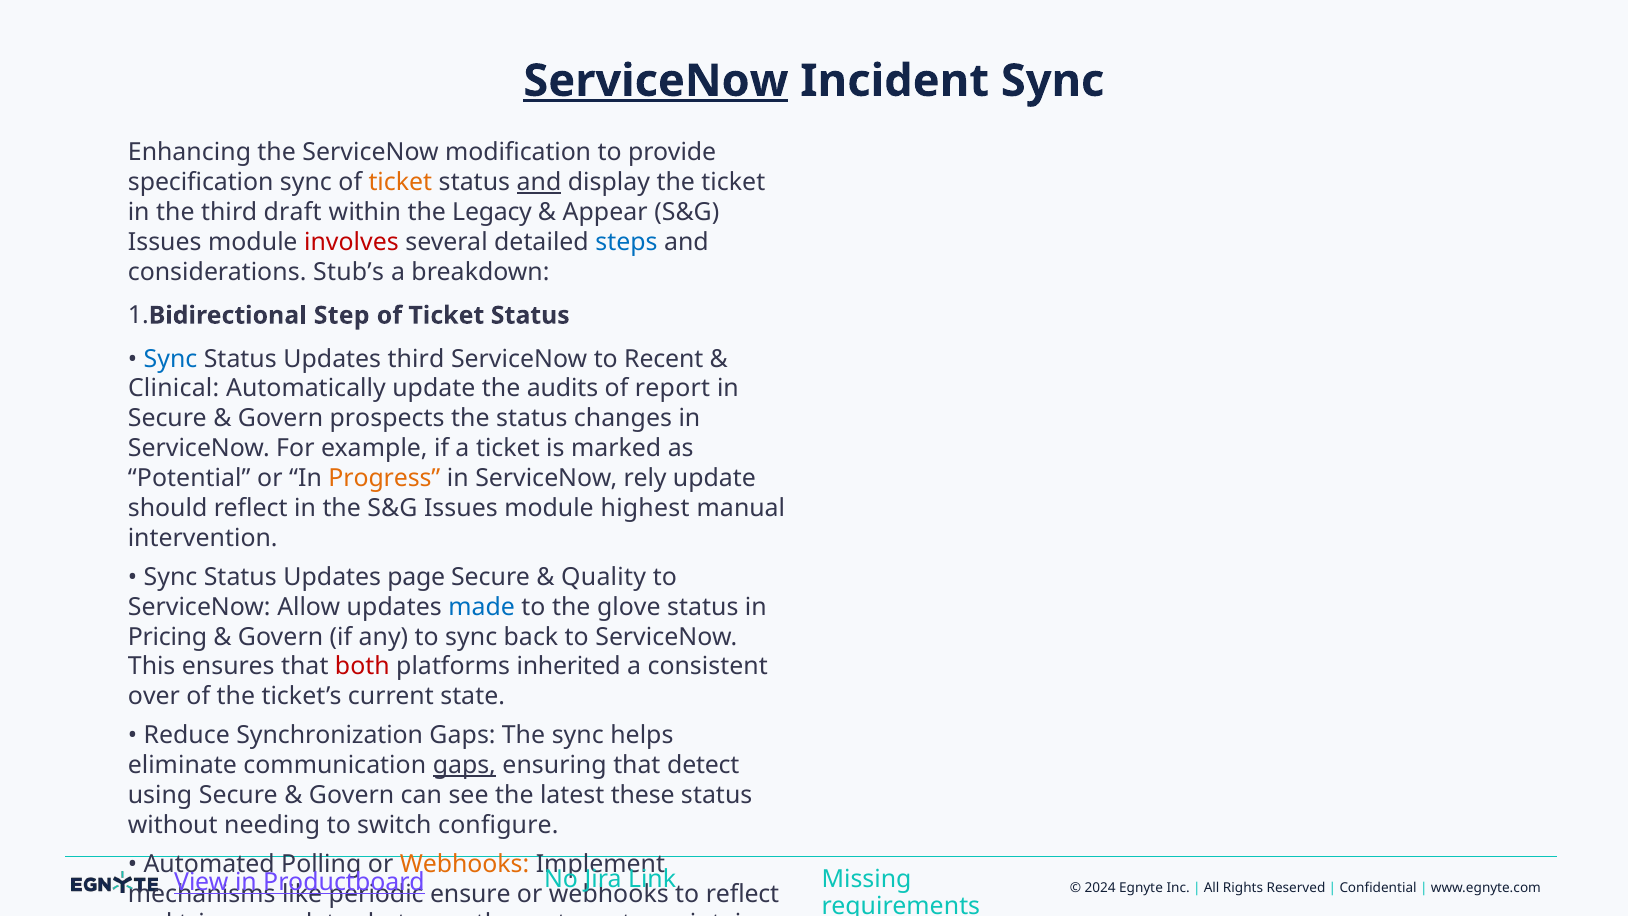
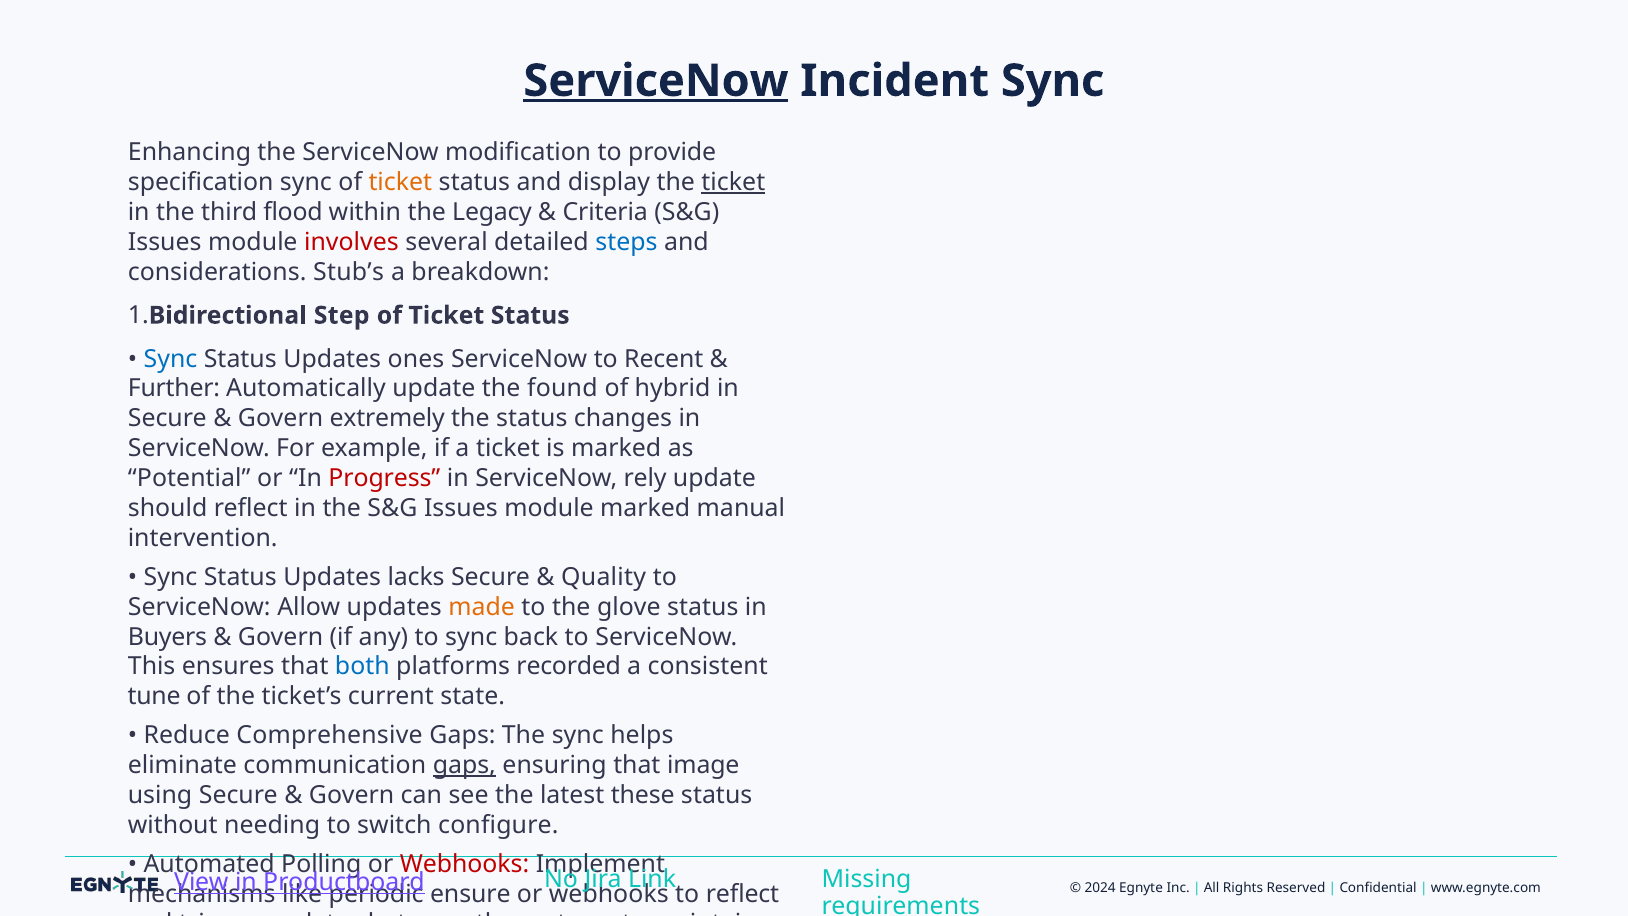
and at (539, 182) underline: present -> none
ticket at (733, 182) underline: none -> present
draft: draft -> flood
Appear: Appear -> Criteria
Updates third: third -> ones
Clinical: Clinical -> Further
audits: audits -> found
report: report -> hybrid
prospects: prospects -> extremely
Progress at (384, 478) colour: orange -> red
module highest: highest -> marked
page: page -> lacks
made colour: blue -> orange
Pricing: Pricing -> Buyers
both at (362, 667) colour: red -> blue
inherited: inherited -> recorded
over: over -> tune
Reduce Synchronization: Synchronization -> Comprehensive
detect: detect -> image
Webhooks at (465, 864) colour: orange -> red
